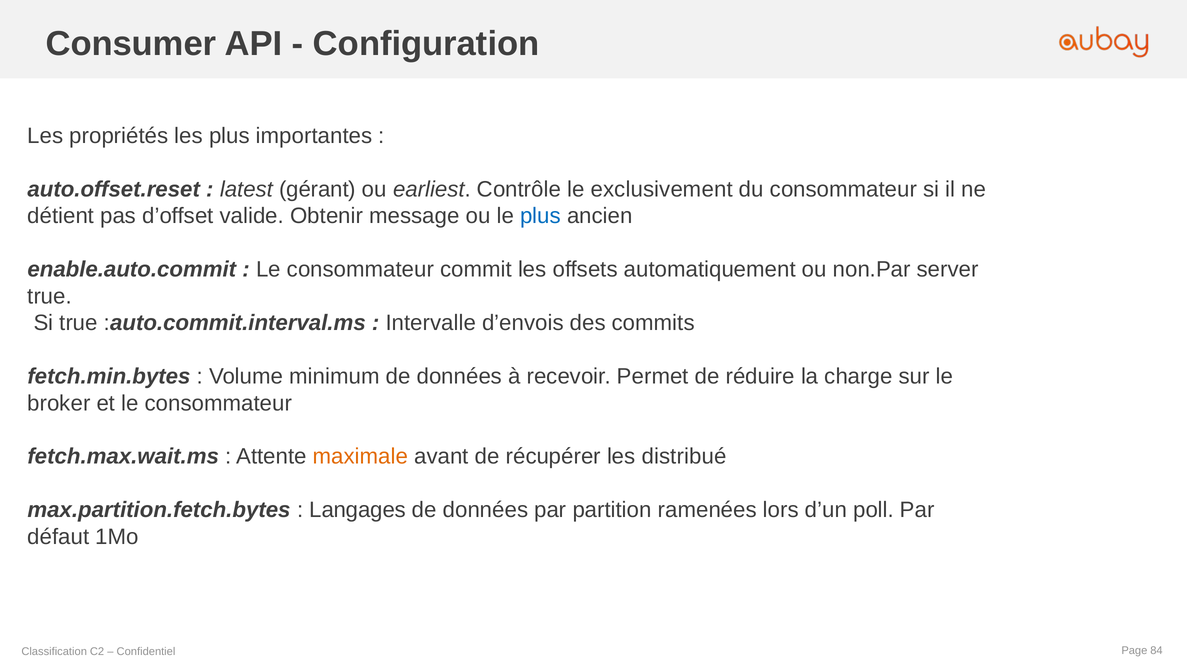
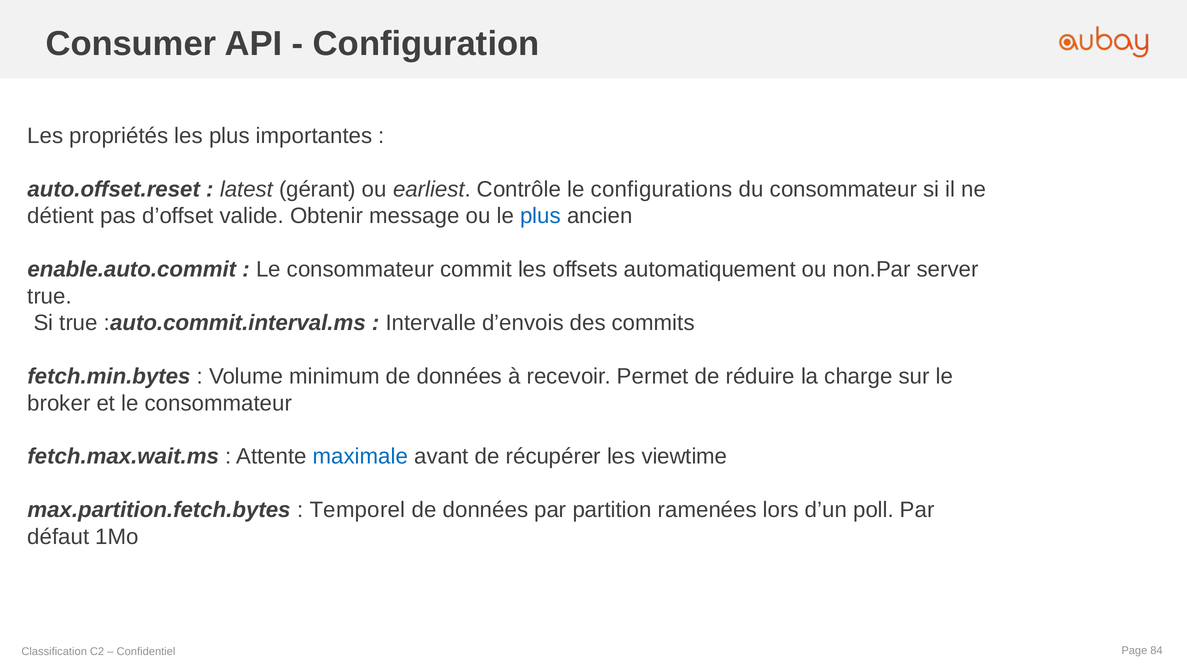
exclusivement: exclusivement -> configurations
maximale colour: orange -> blue
distribué: distribué -> viewtime
Langages: Langages -> Temporel
